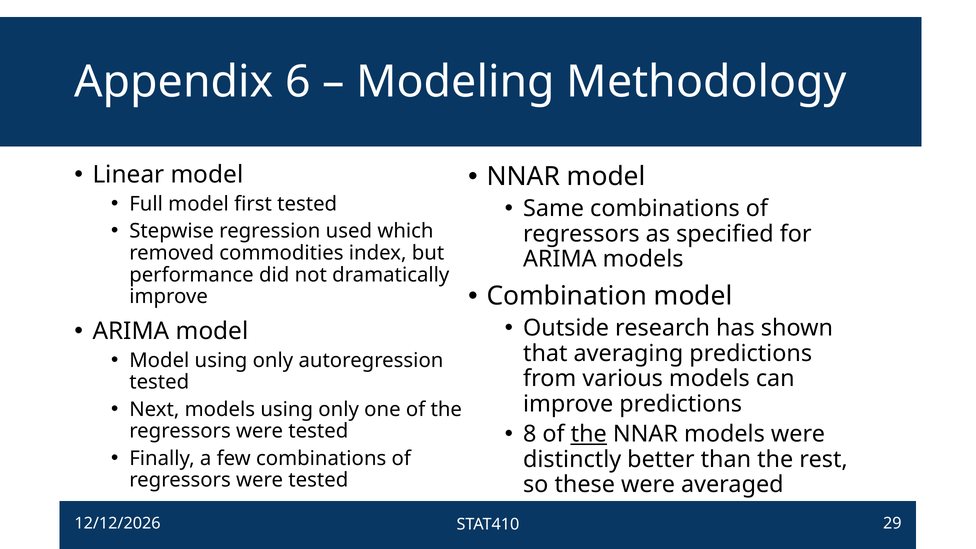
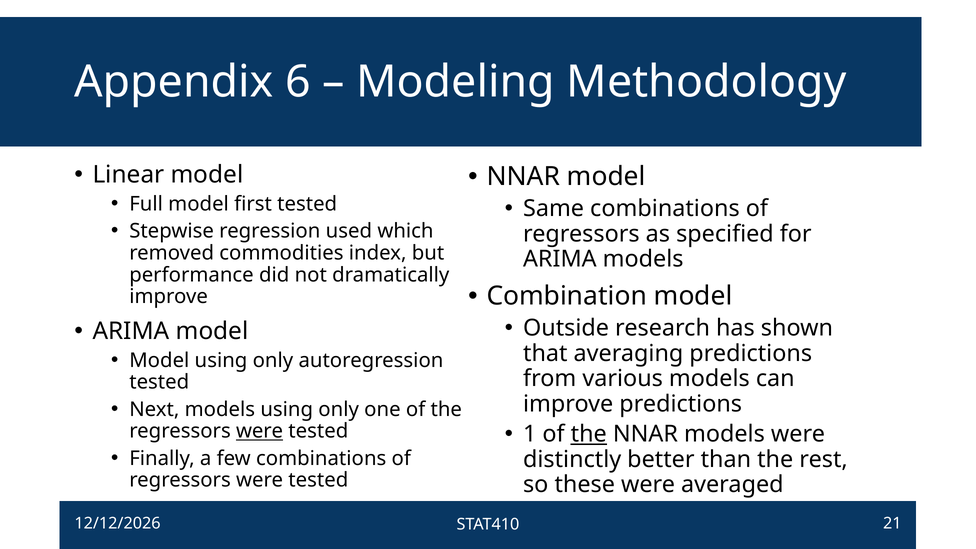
8: 8 -> 1
were at (260, 431) underline: none -> present
29: 29 -> 21
